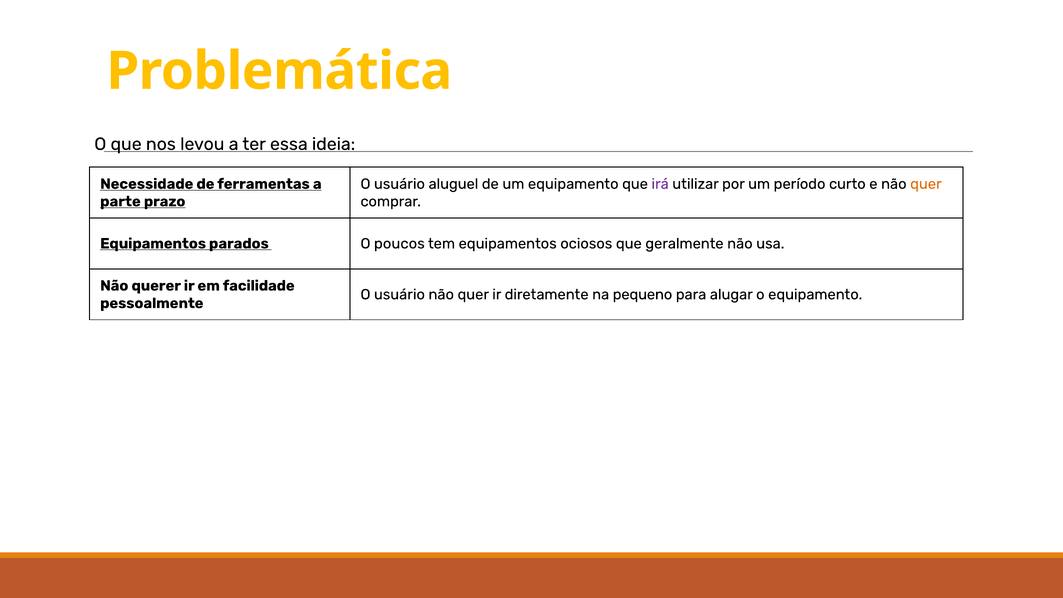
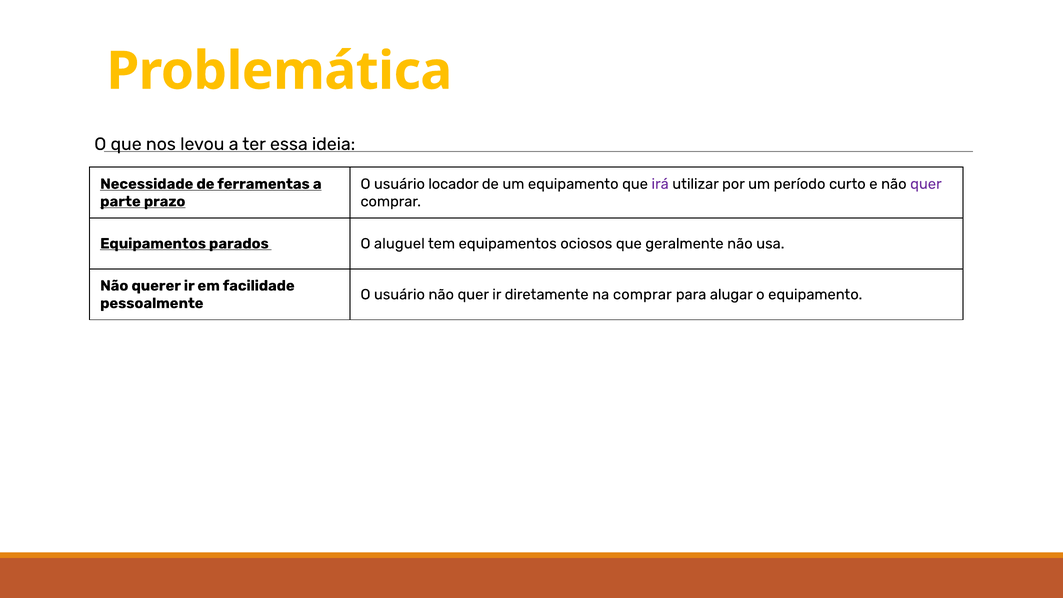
aluguel: aluguel -> locador
quer at (926, 184) colour: orange -> purple
poucos: poucos -> aluguel
na pequeno: pequeno -> comprar
